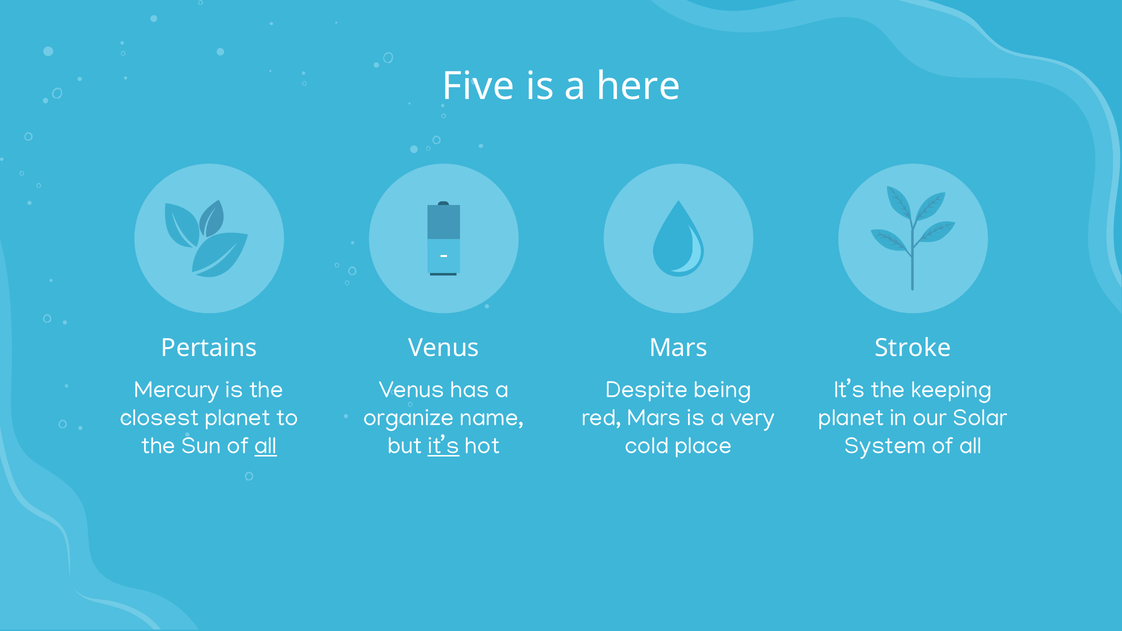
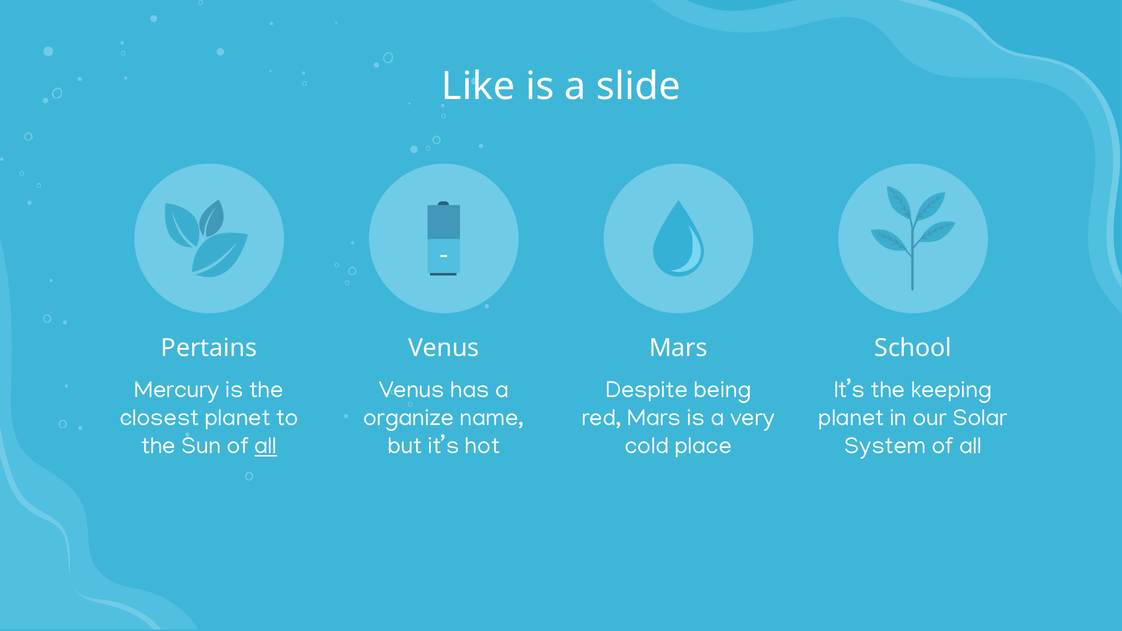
Five: Five -> Like
here: here -> slide
Stroke: Stroke -> School
it’s at (443, 446) underline: present -> none
